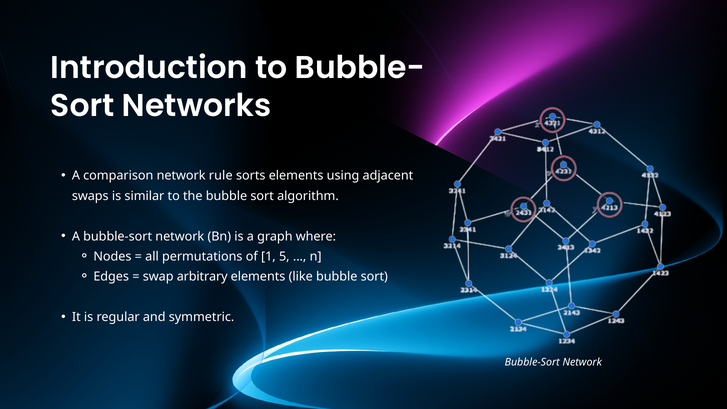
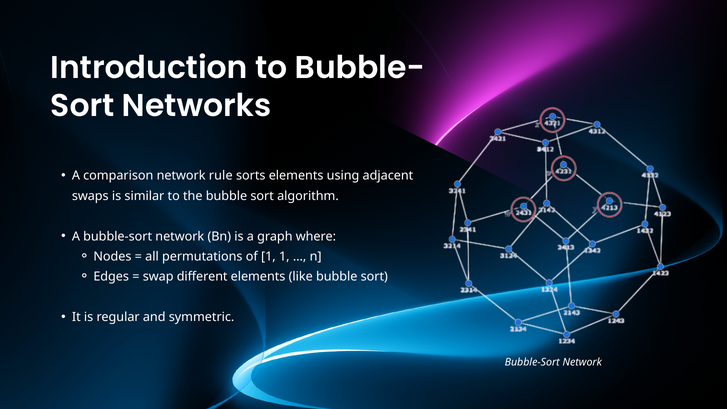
1 5: 5 -> 1
arbitrary: arbitrary -> different
